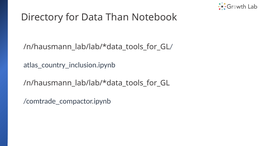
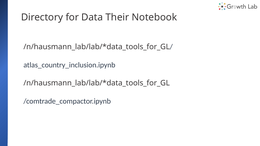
Than: Than -> Their
